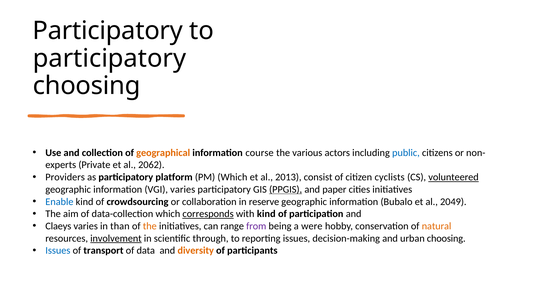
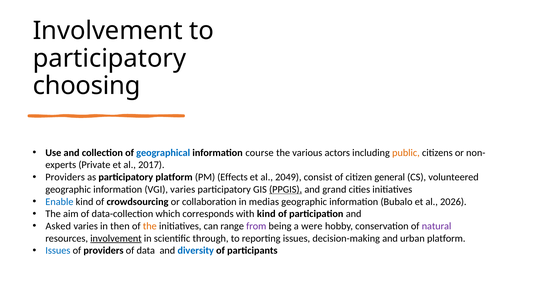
Participatory at (108, 31): Participatory -> Involvement
geographical colour: orange -> blue
public colour: blue -> orange
2062: 2062 -> 2017
PM Which: Which -> Effects
2013: 2013 -> 2049
cyclists: cyclists -> general
volunteered underline: present -> none
paper: paper -> grand
reserve: reserve -> medias
2049: 2049 -> 2026
corresponds underline: present -> none
Claeys: Claeys -> Asked
than: than -> then
natural colour: orange -> purple
urban choosing: choosing -> platform
of transport: transport -> providers
diversity colour: orange -> blue
